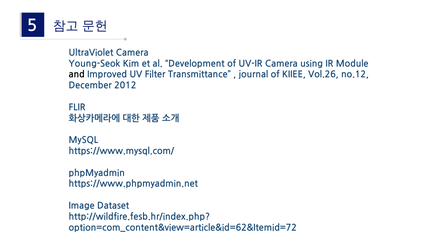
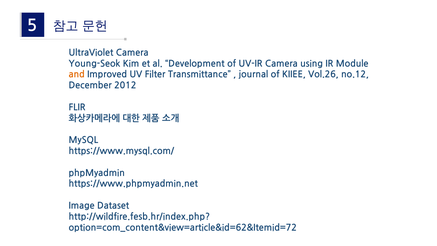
and colour: black -> orange
